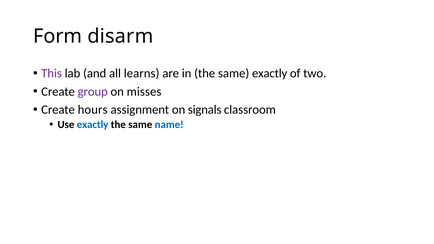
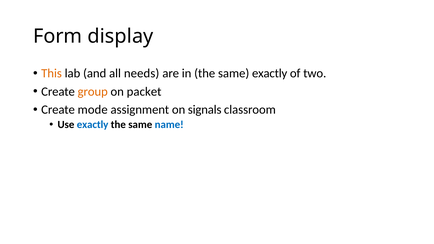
disarm: disarm -> display
This colour: purple -> orange
learns: learns -> needs
group colour: purple -> orange
misses: misses -> packet
hours: hours -> mode
